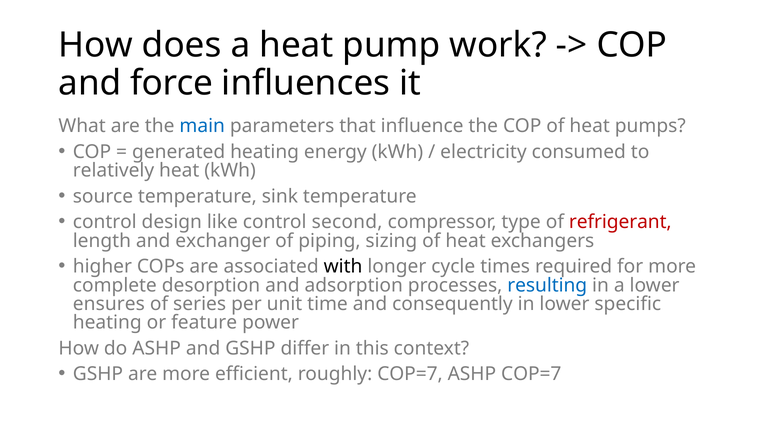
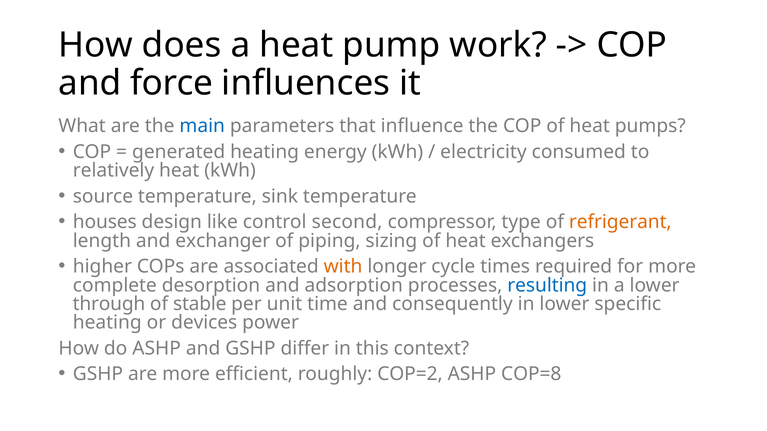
control at (105, 222): control -> houses
refrigerant colour: red -> orange
with colour: black -> orange
ensures: ensures -> through
series: series -> stable
feature: feature -> devices
roughly COP=7: COP=7 -> COP=2
ASHP COP=7: COP=7 -> COP=8
